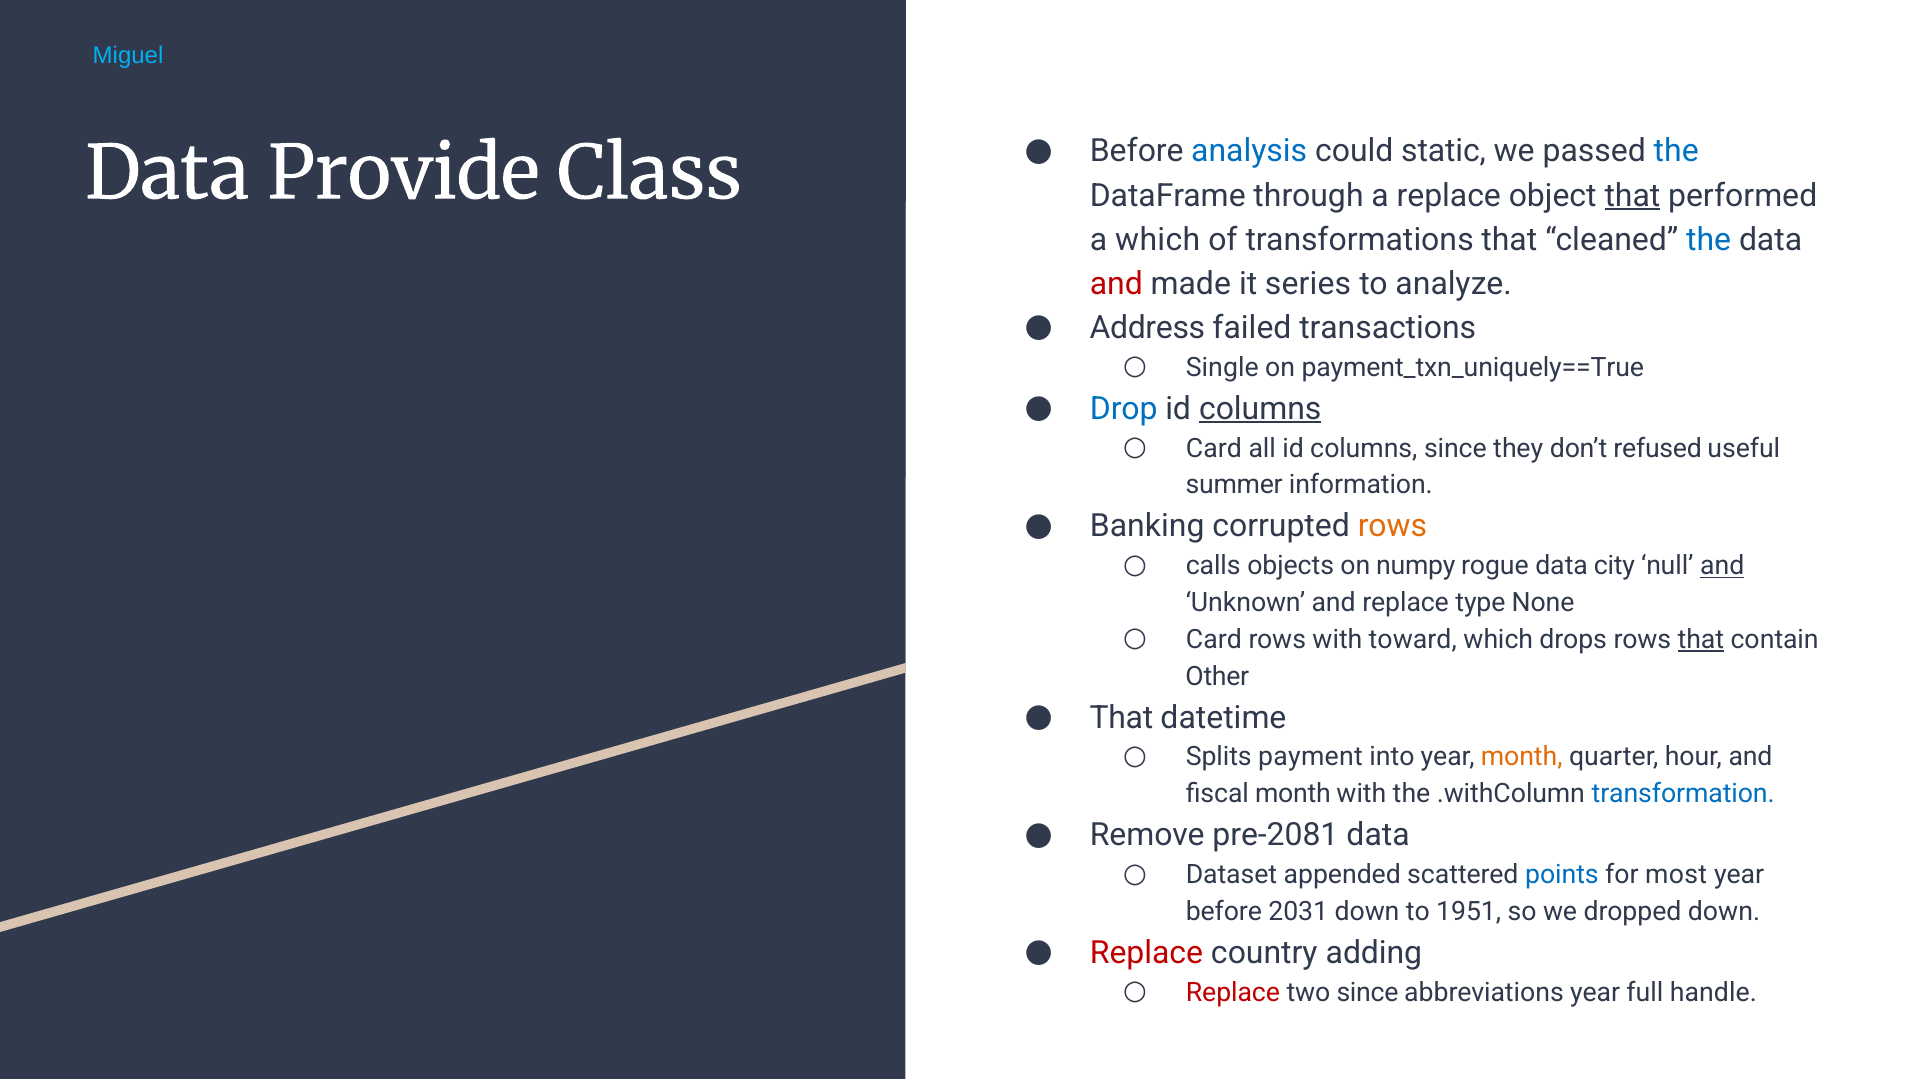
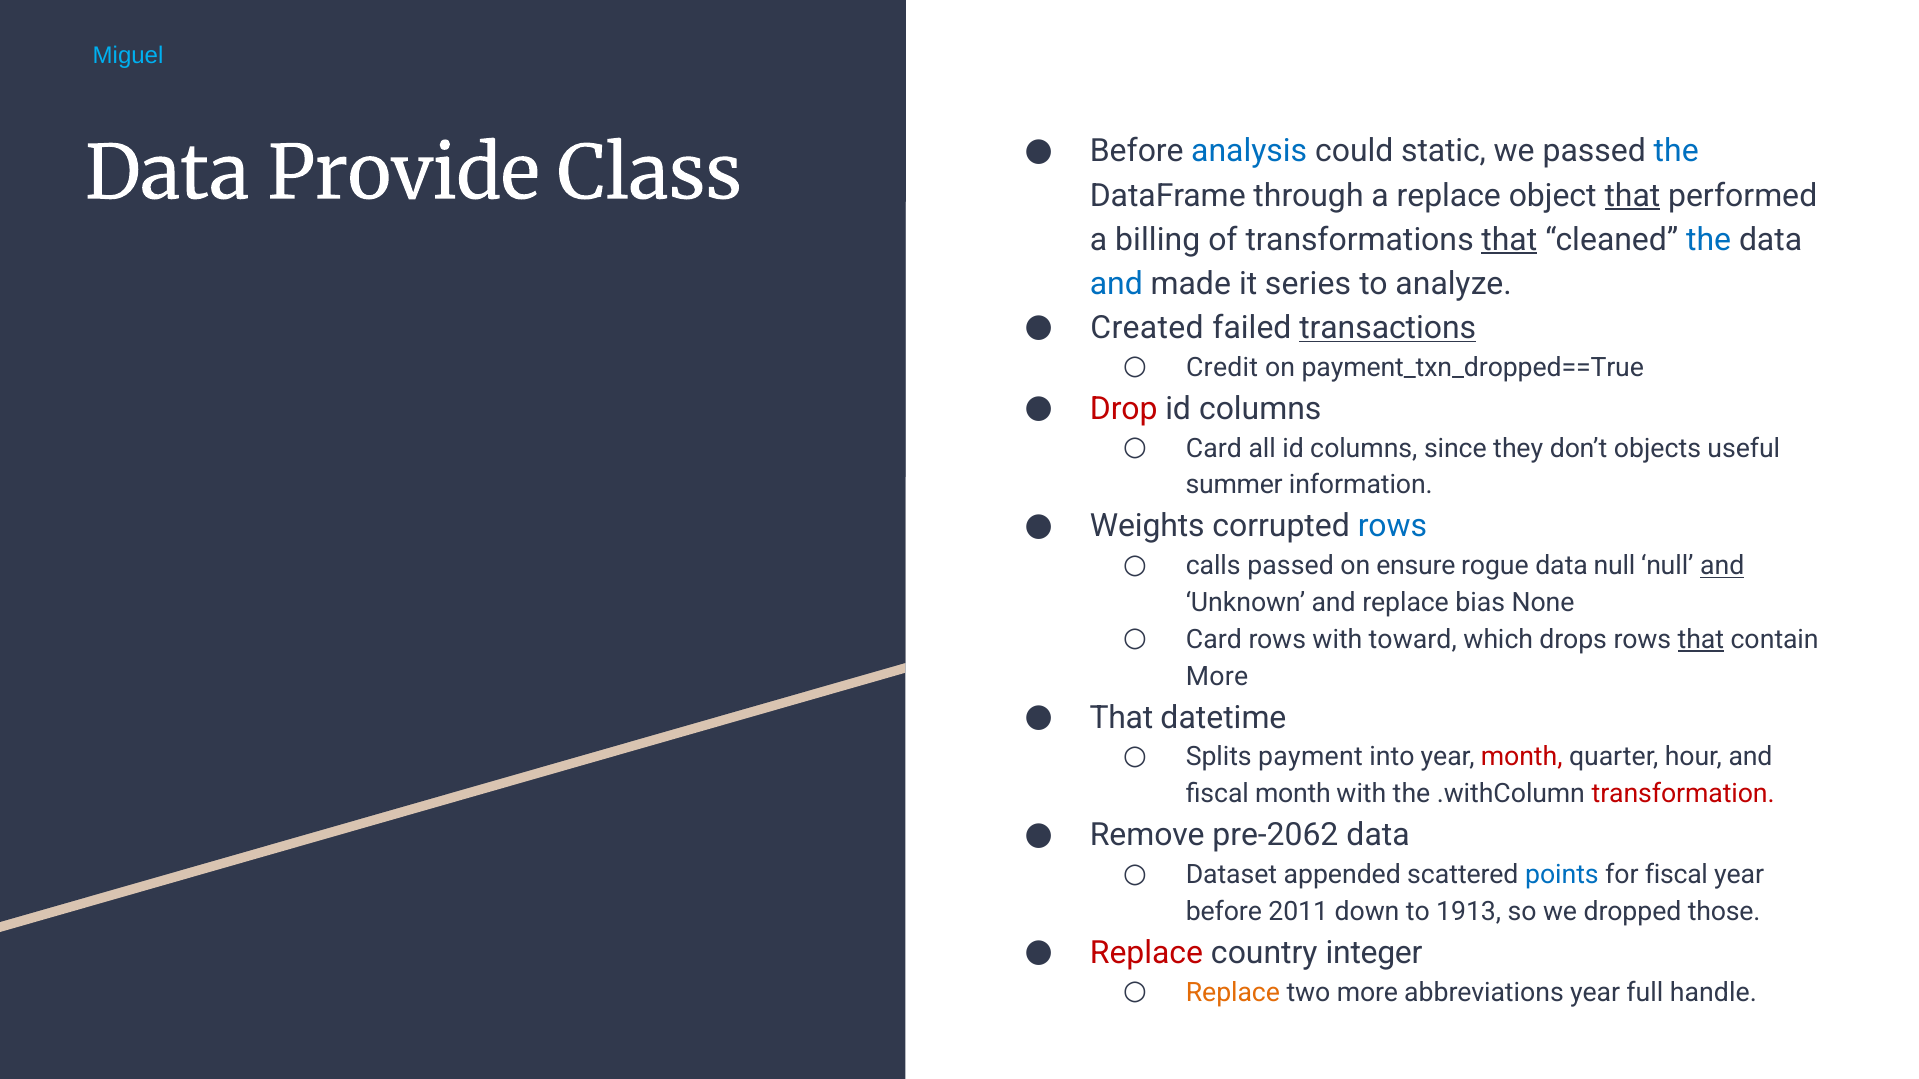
a which: which -> billing
that at (1509, 240) underline: none -> present
and at (1116, 284) colour: red -> blue
Address: Address -> Created
transactions underline: none -> present
Single: Single -> Credit
payment_txn_uniquely==True: payment_txn_uniquely==True -> payment_txn_dropped==True
Drop colour: blue -> red
columns at (1260, 409) underline: present -> none
refused: refused -> objects
Banking: Banking -> Weights
rows at (1392, 527) colour: orange -> blue
calls objects: objects -> passed
numpy: numpy -> ensure
data city: city -> null
type: type -> bias
Other at (1217, 677): Other -> More
month at (1522, 757) colour: orange -> red
transformation colour: blue -> red
pre-2081: pre-2081 -> pre-2062
for most: most -> fiscal
2031: 2031 -> 2011
1951: 1951 -> 1913
dropped down: down -> those
adding: adding -> integer
Replace at (1233, 993) colour: red -> orange
two since: since -> more
